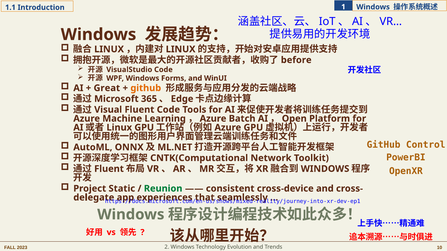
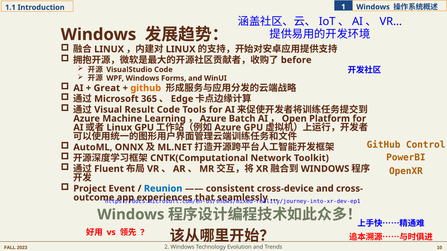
Fluent at (139, 110): Fluent -> Result
Static: Static -> Event
Reunion colour: green -> blue
delegate: delegate -> outcome
